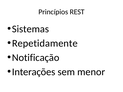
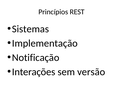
Repetidamente: Repetidamente -> Implementação
menor: menor -> versão
